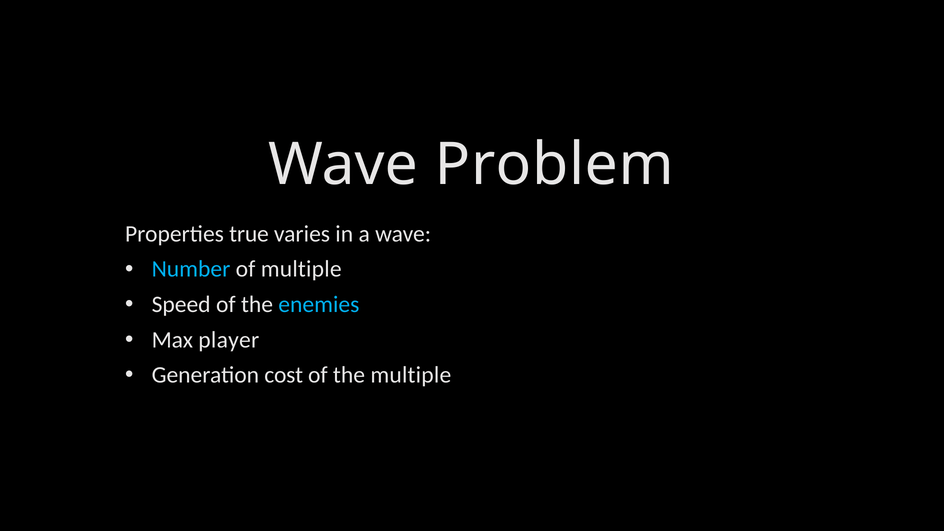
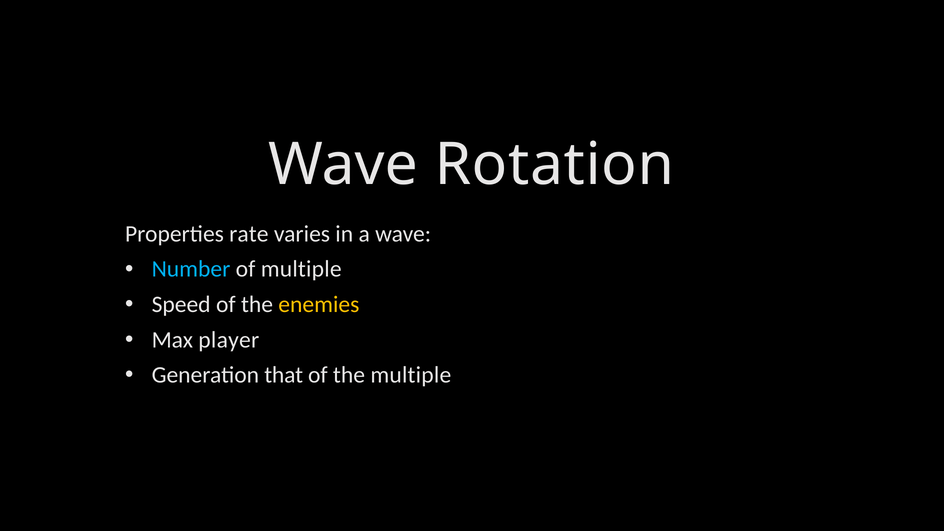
Problem: Problem -> Rotation
true: true -> rate
enemies colour: light blue -> yellow
cost: cost -> that
